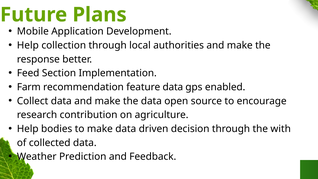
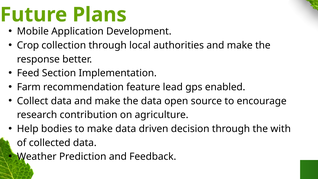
Help at (28, 45): Help -> Crop
feature data: data -> lead
